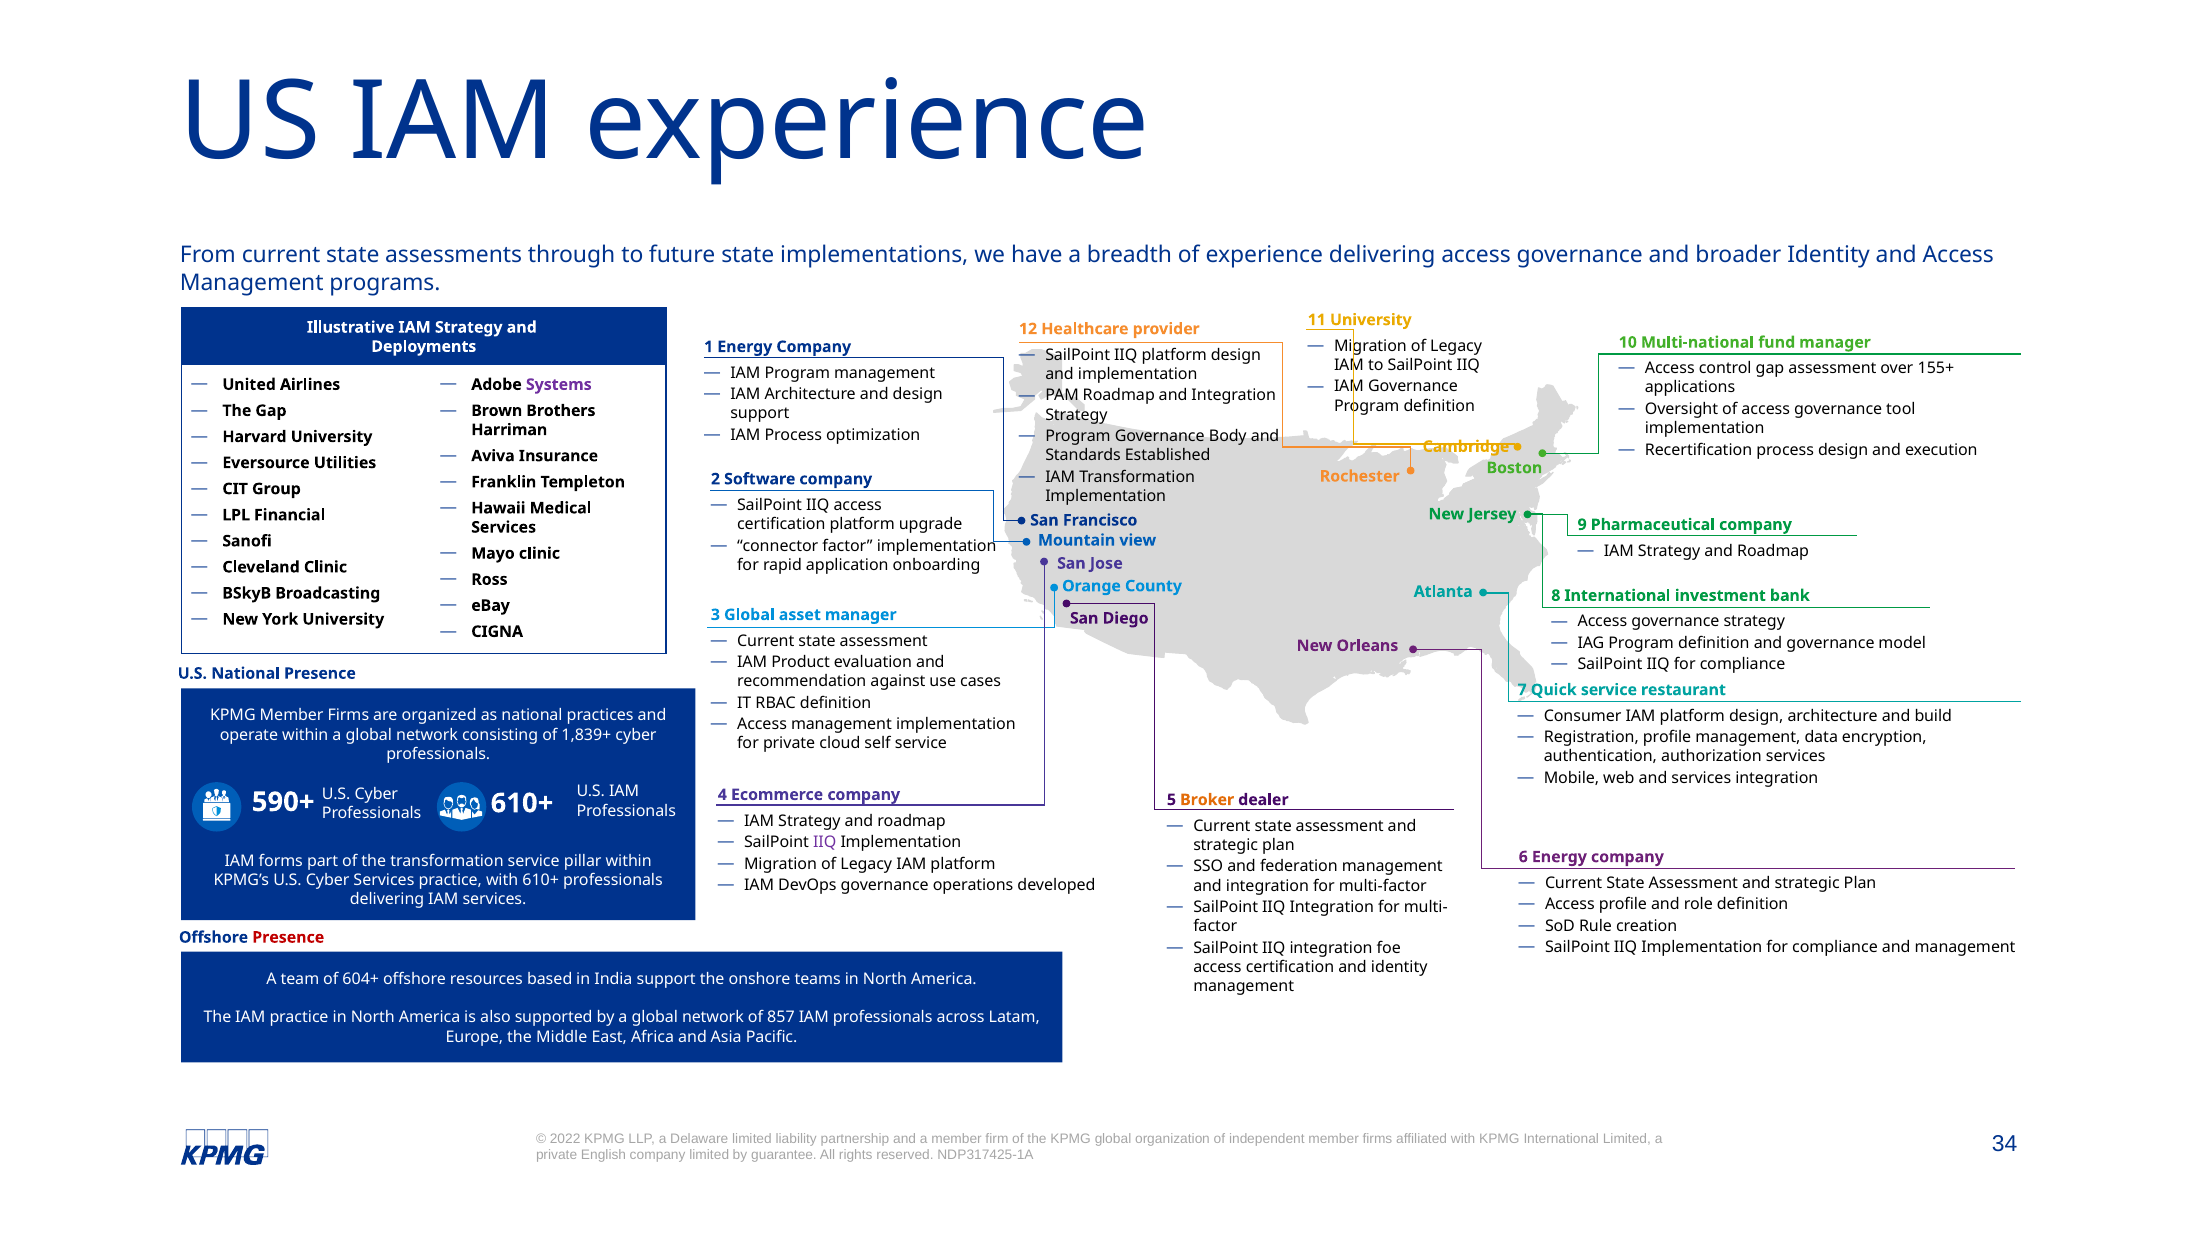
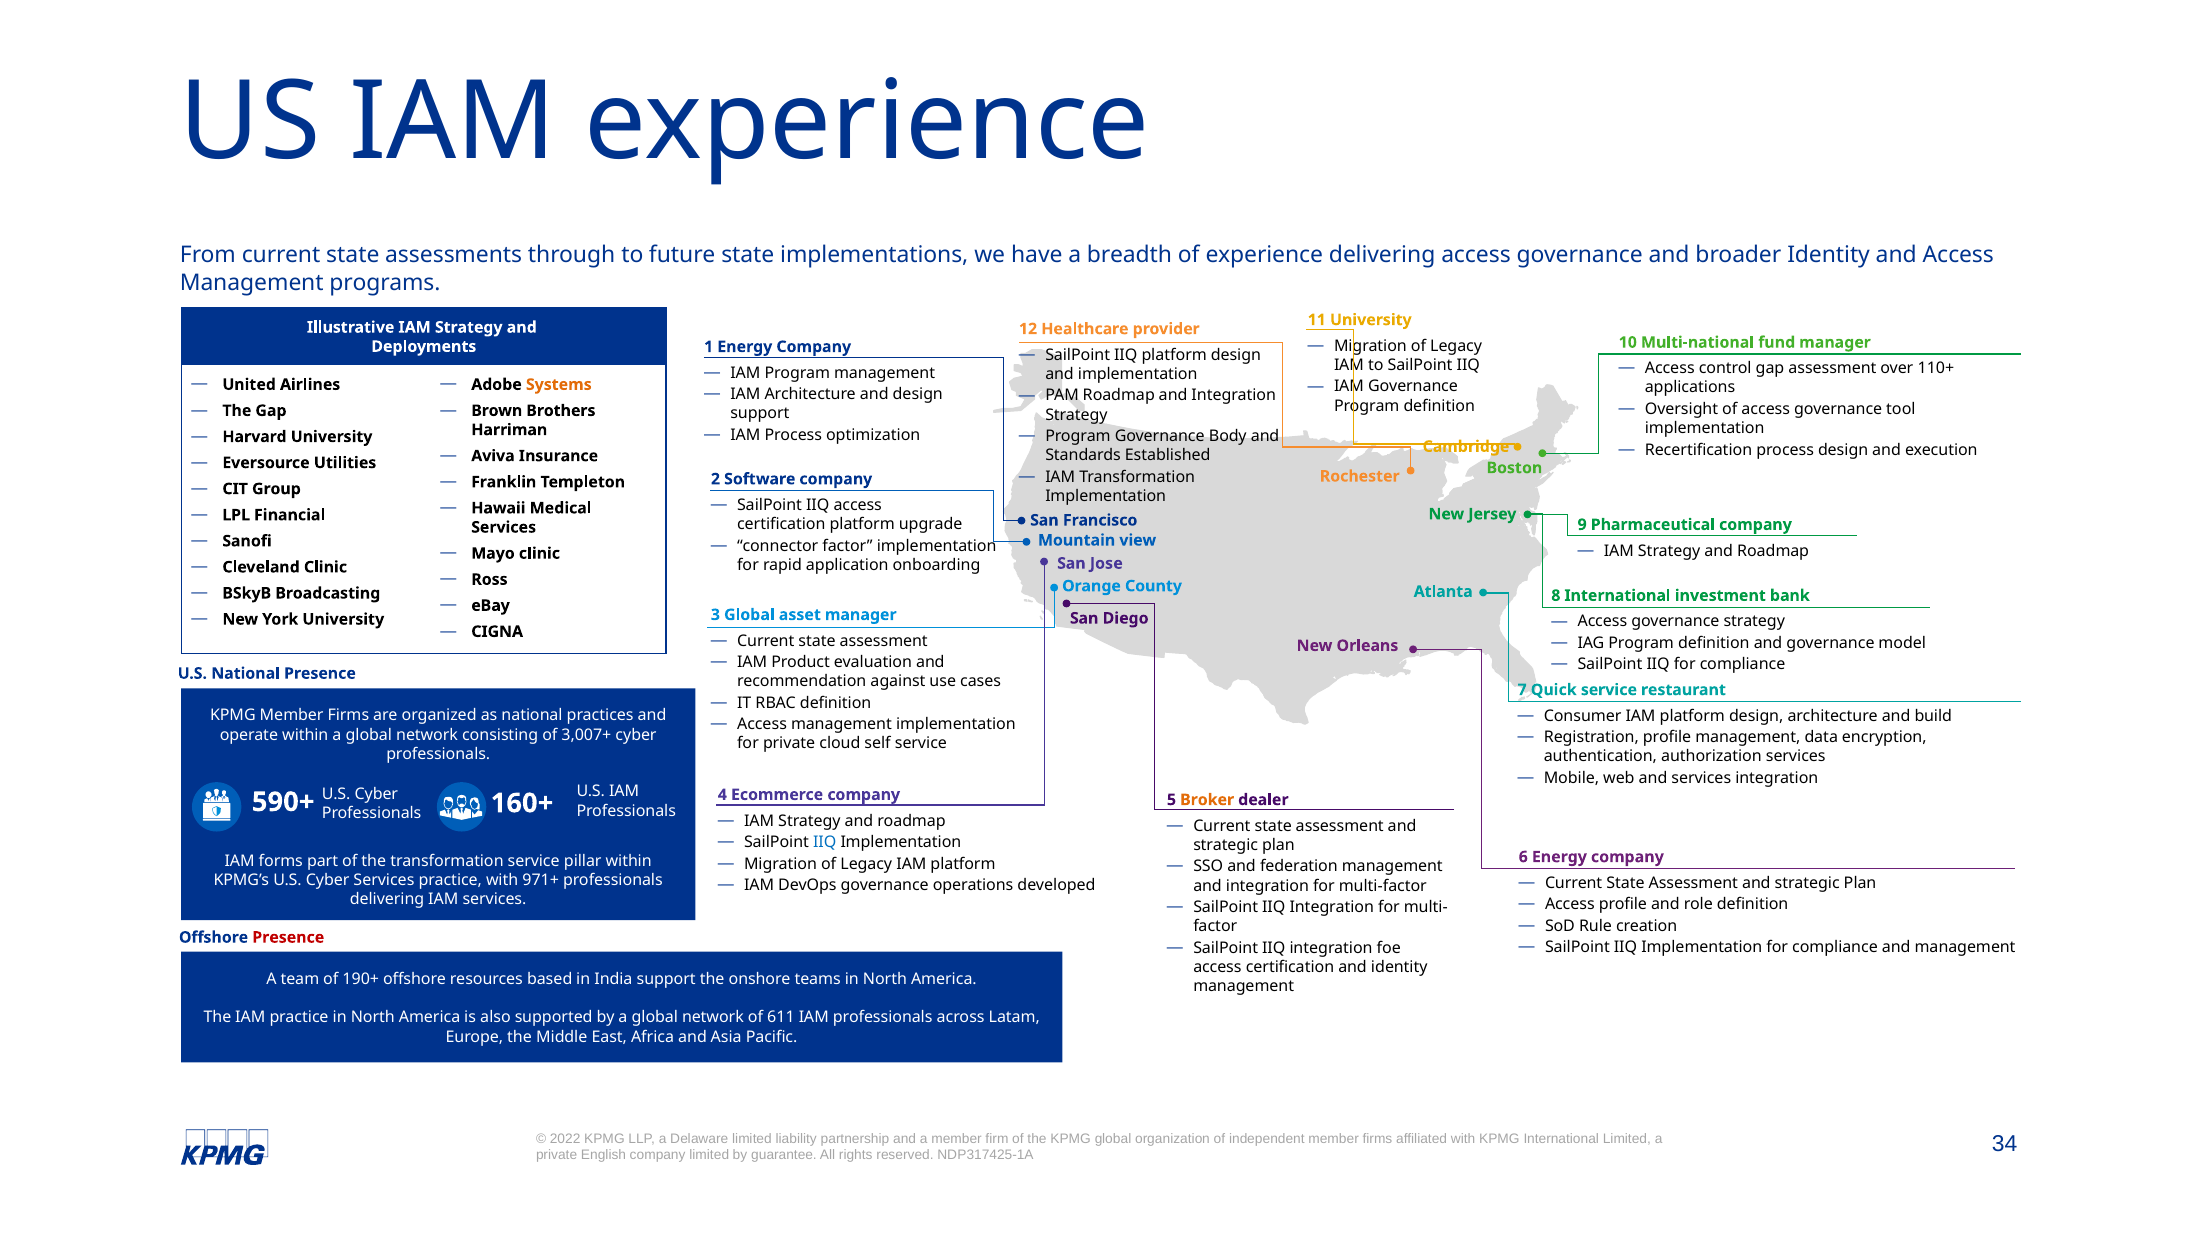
155+: 155+ -> 110+
Systems colour: purple -> orange
1,839+: 1,839+ -> 3,007+
610+ at (522, 804): 610+ -> 160+
IIQ at (825, 843) colour: purple -> blue
with 610+: 610+ -> 971+
604+: 604+ -> 190+
857: 857 -> 611
